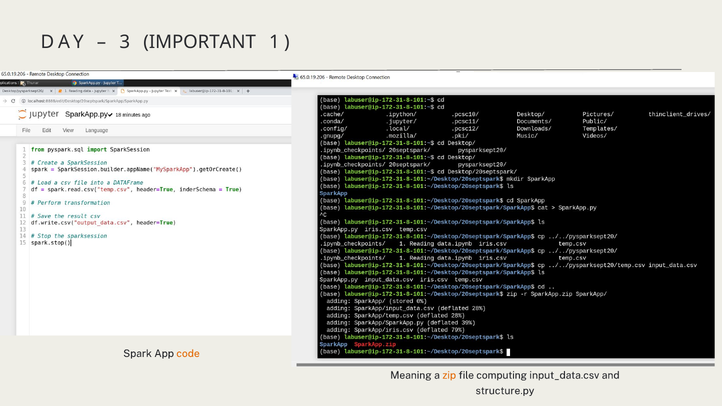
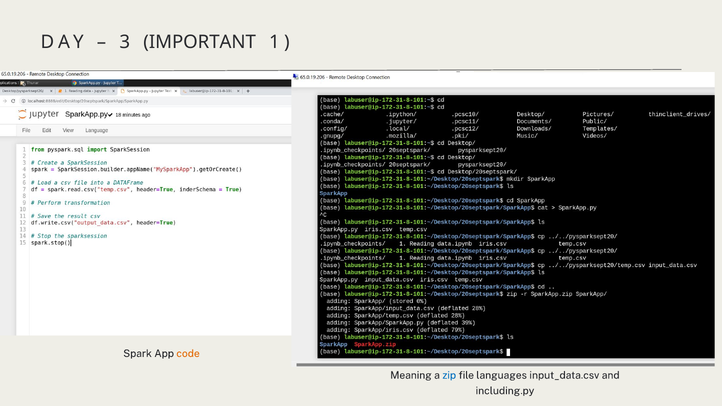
zip colour: orange -> blue
computing: computing -> languages
structure.py: structure.py -> including.py
